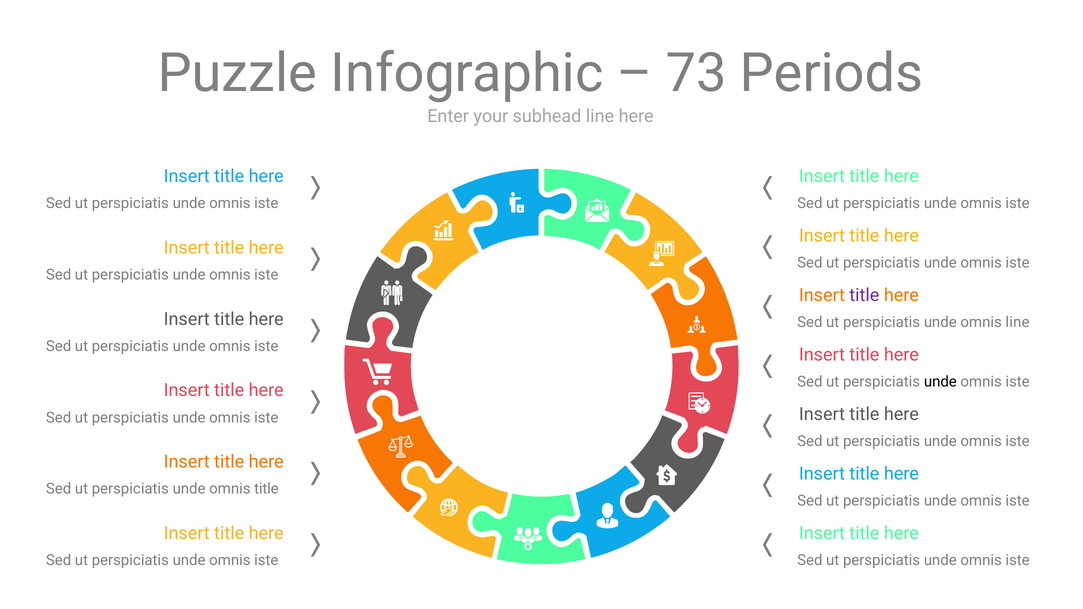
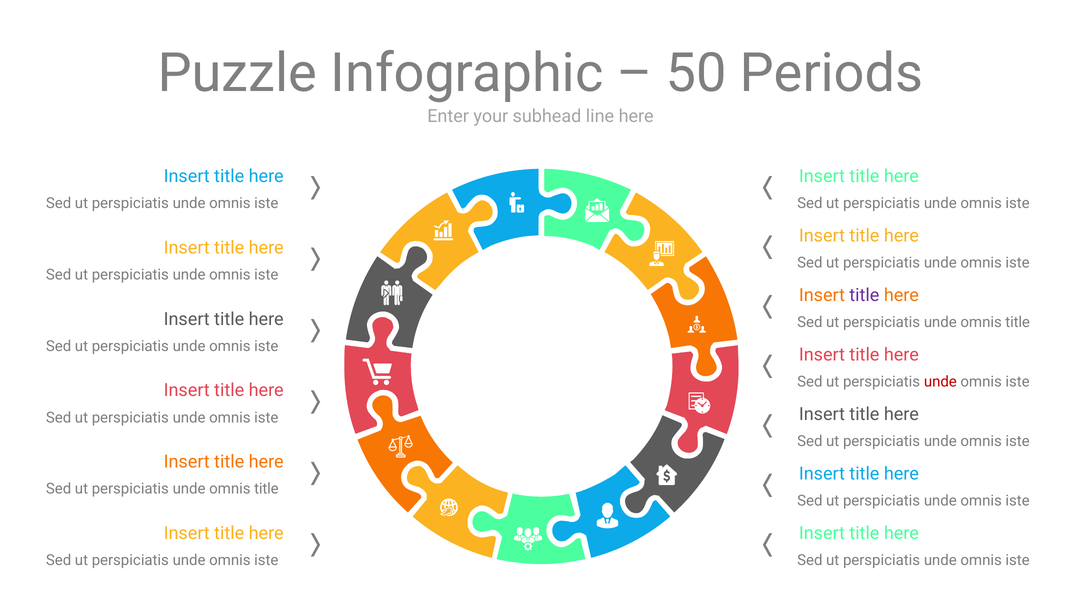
73: 73 -> 50
line at (1017, 322): line -> title
unde at (940, 382) colour: black -> red
